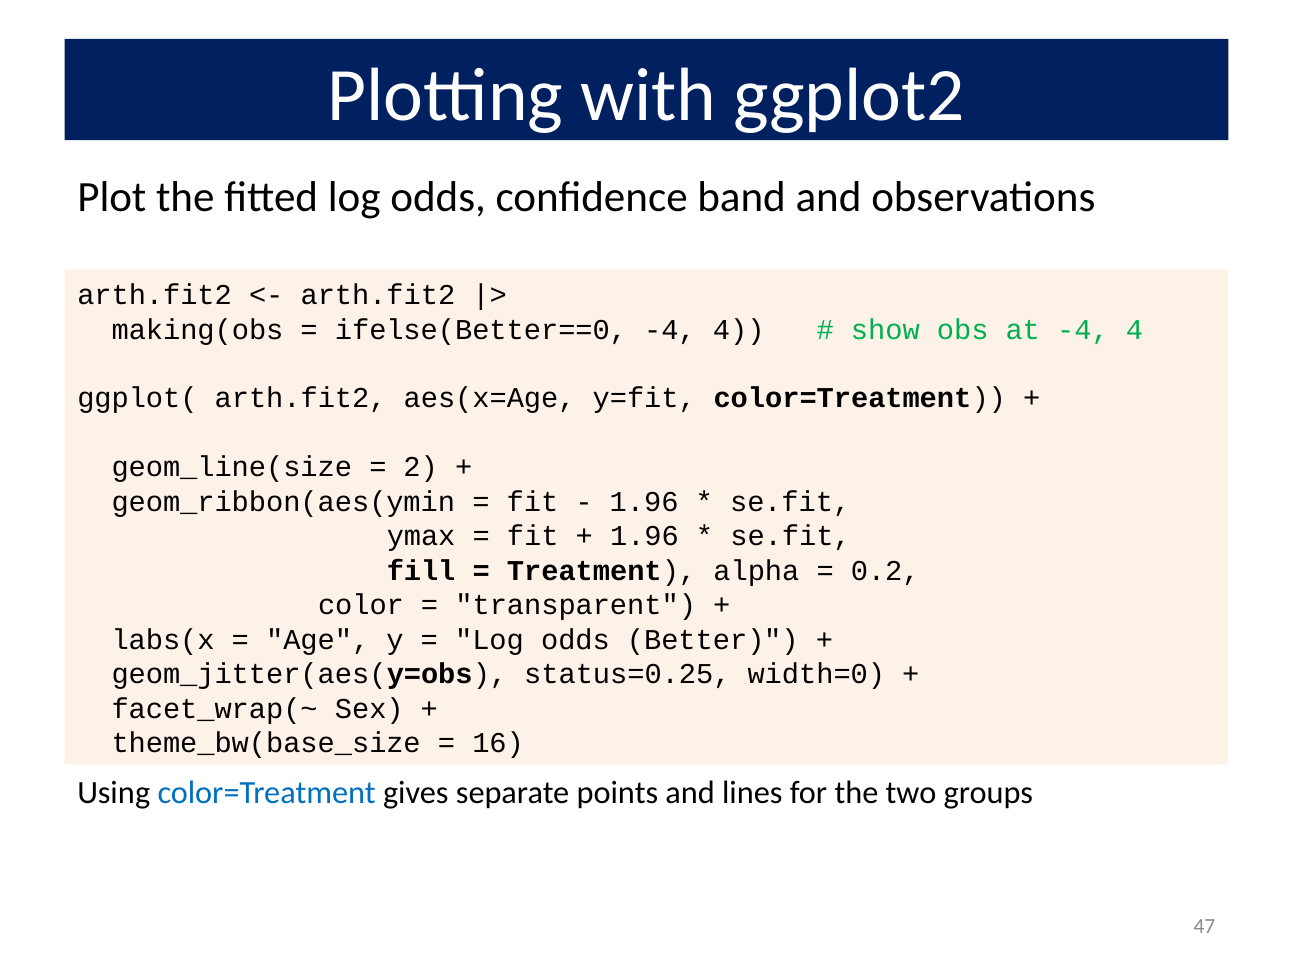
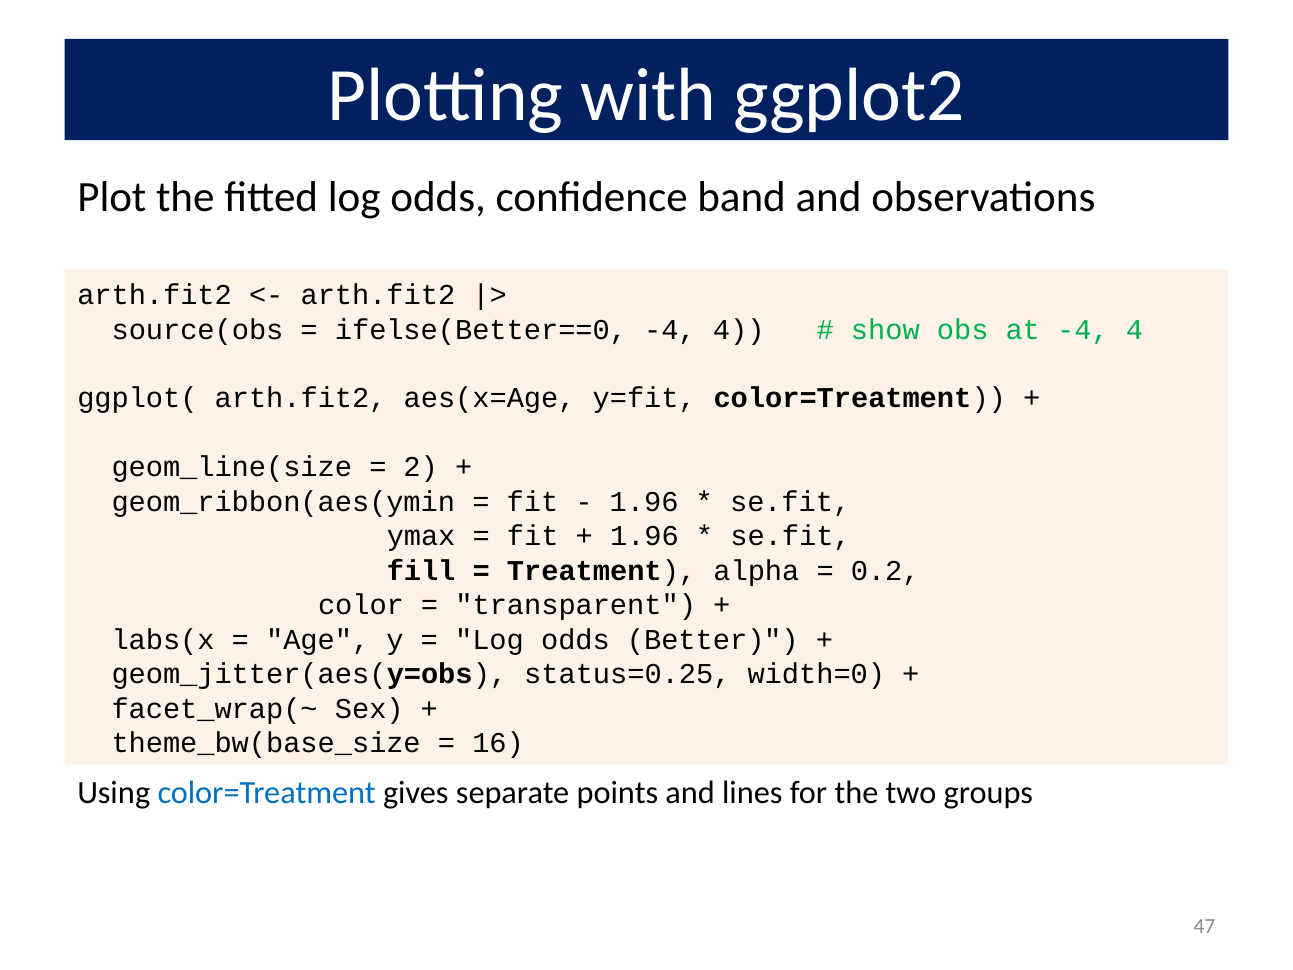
making(obs: making(obs -> source(obs
